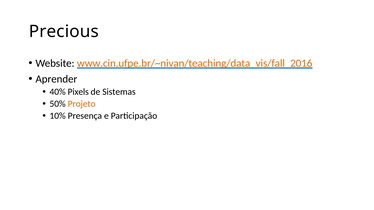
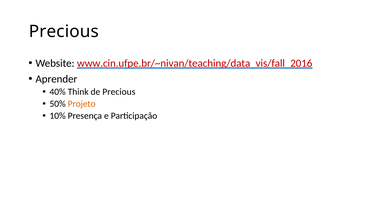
www.cin.ufpe.br/~nivan/teaching/data_vis/fall_2016 colour: orange -> red
Pixels: Pixels -> Think
de Sistemas: Sistemas -> Precious
